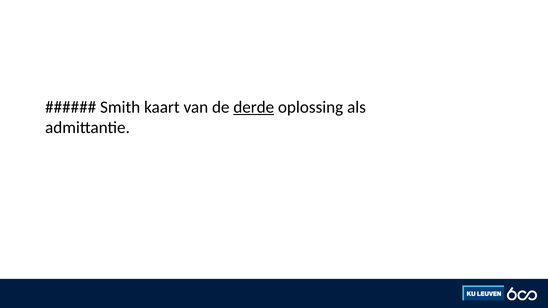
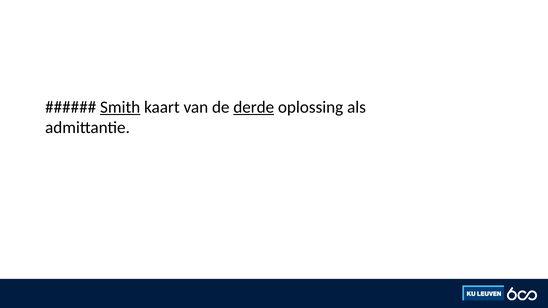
Smith underline: none -> present
